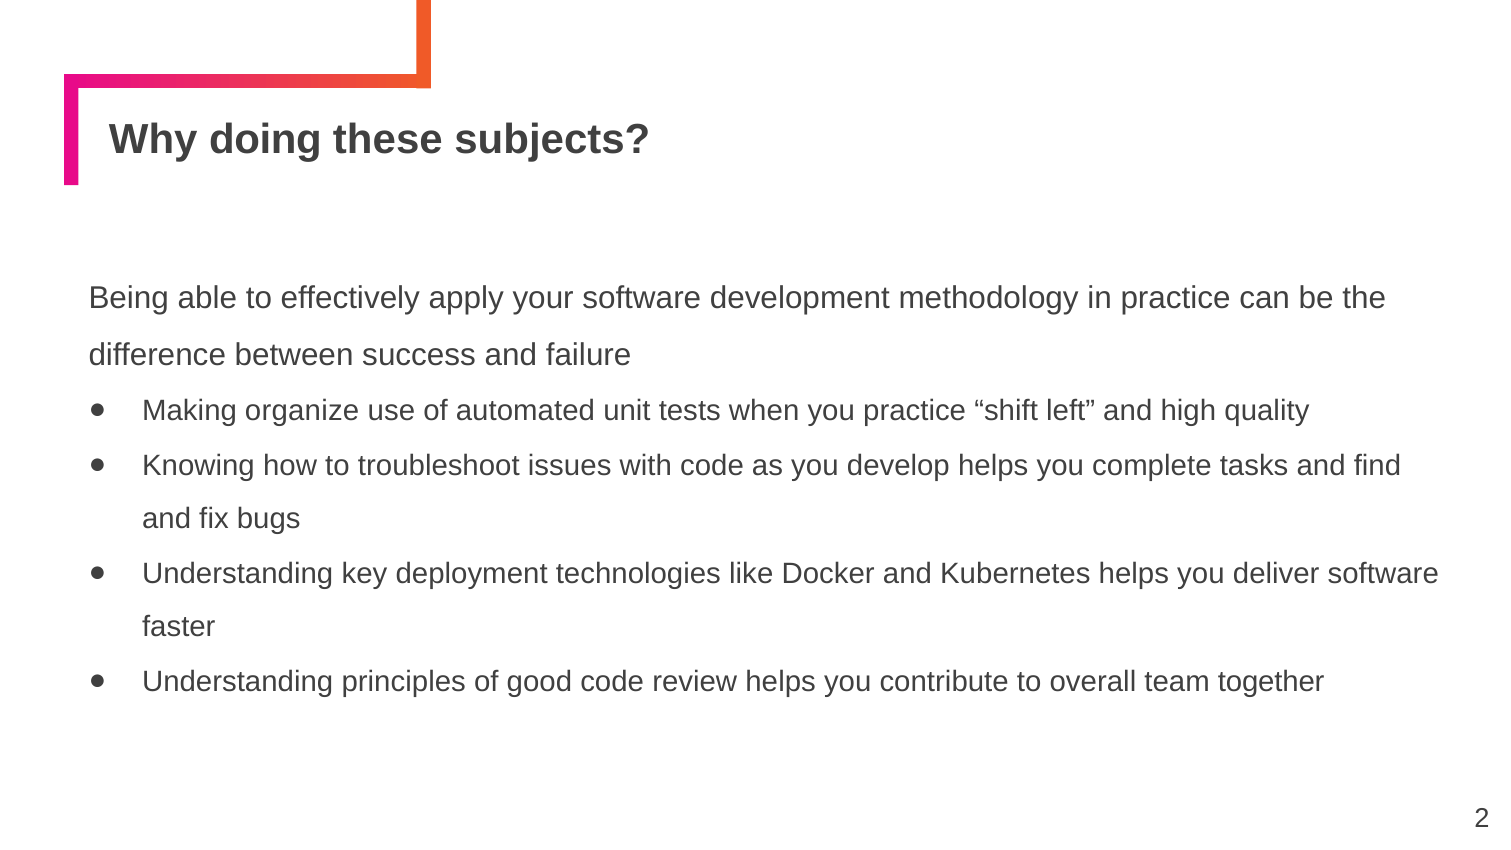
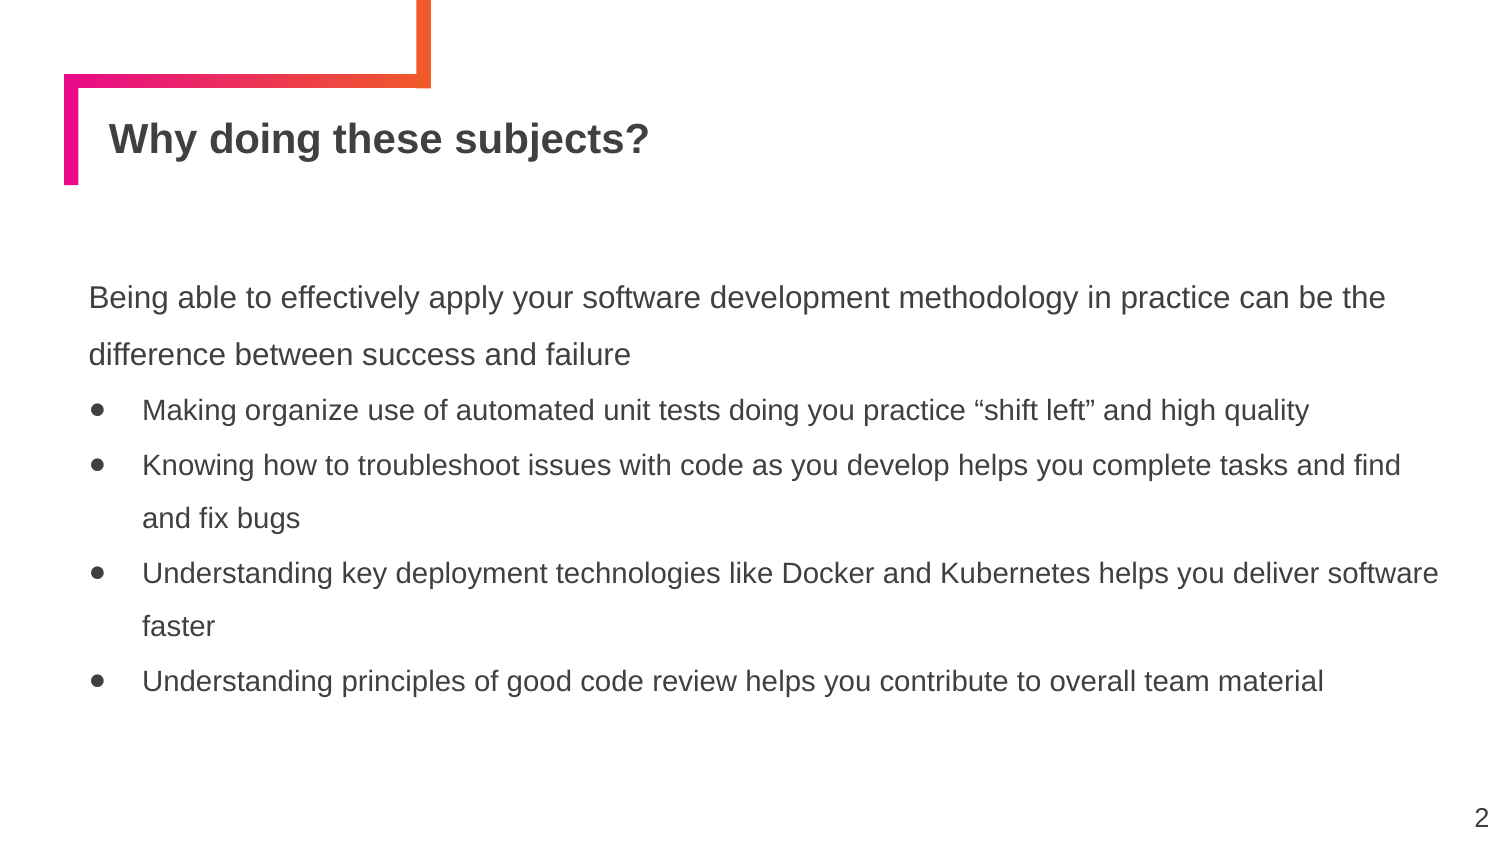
tests when: when -> doing
together: together -> material
